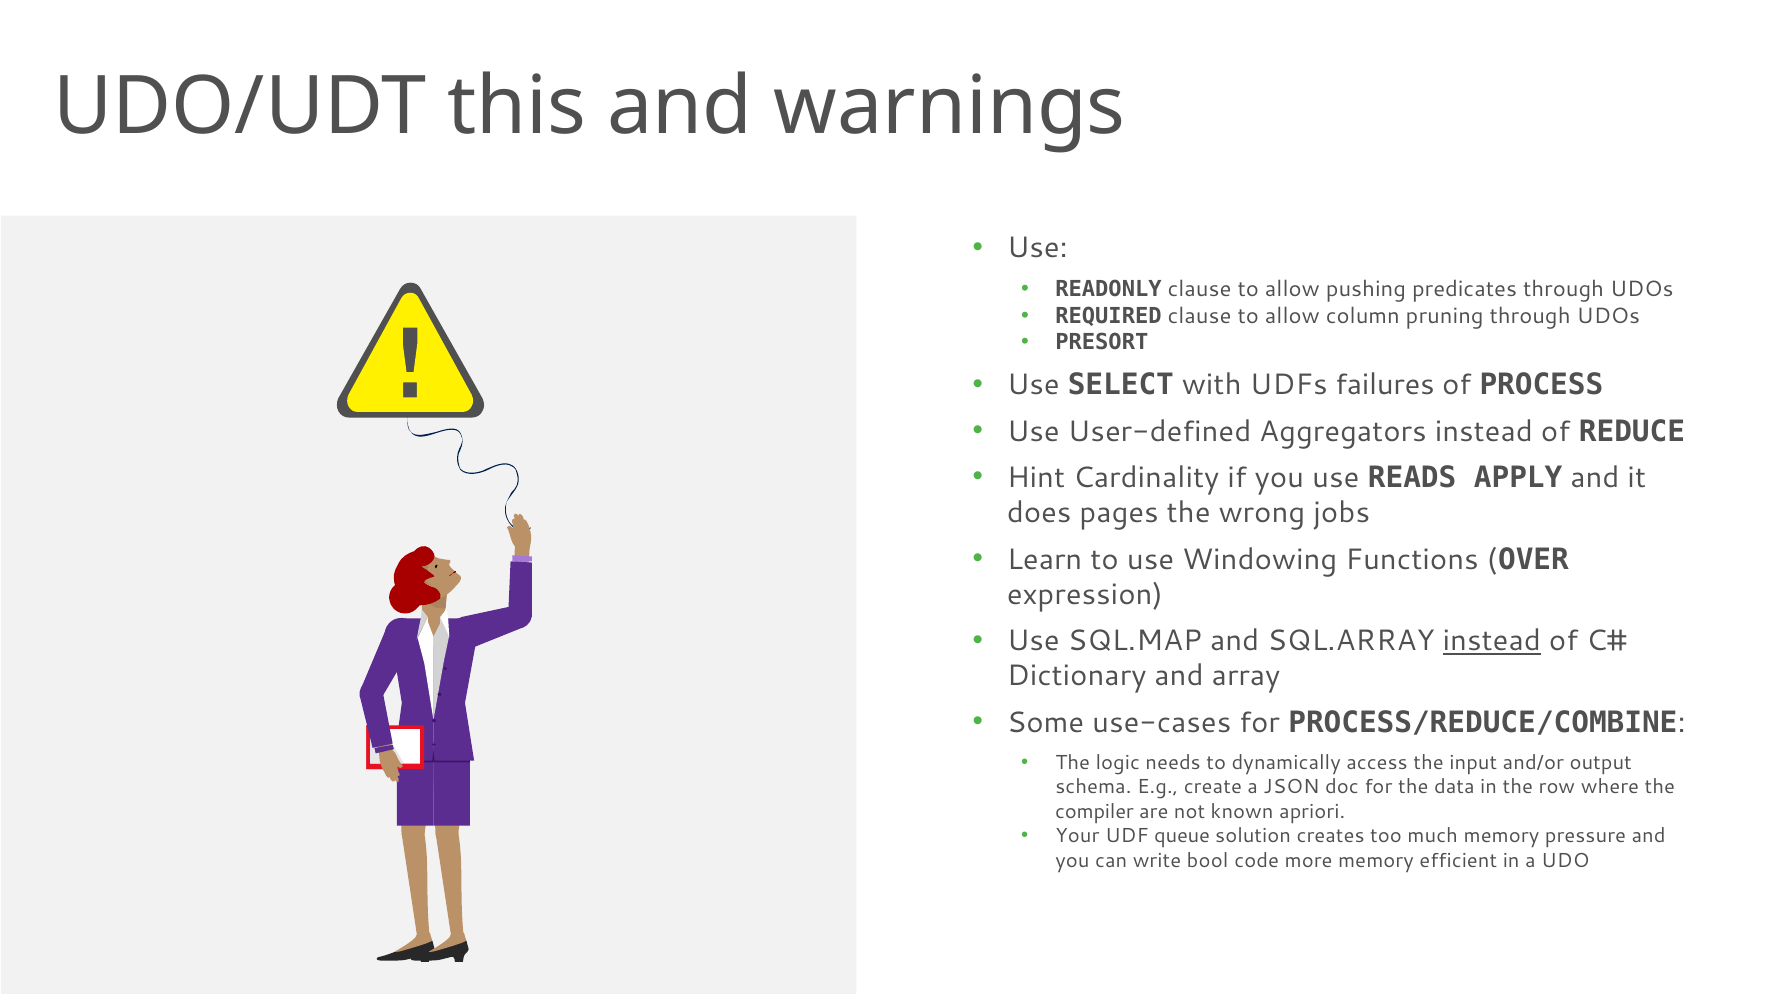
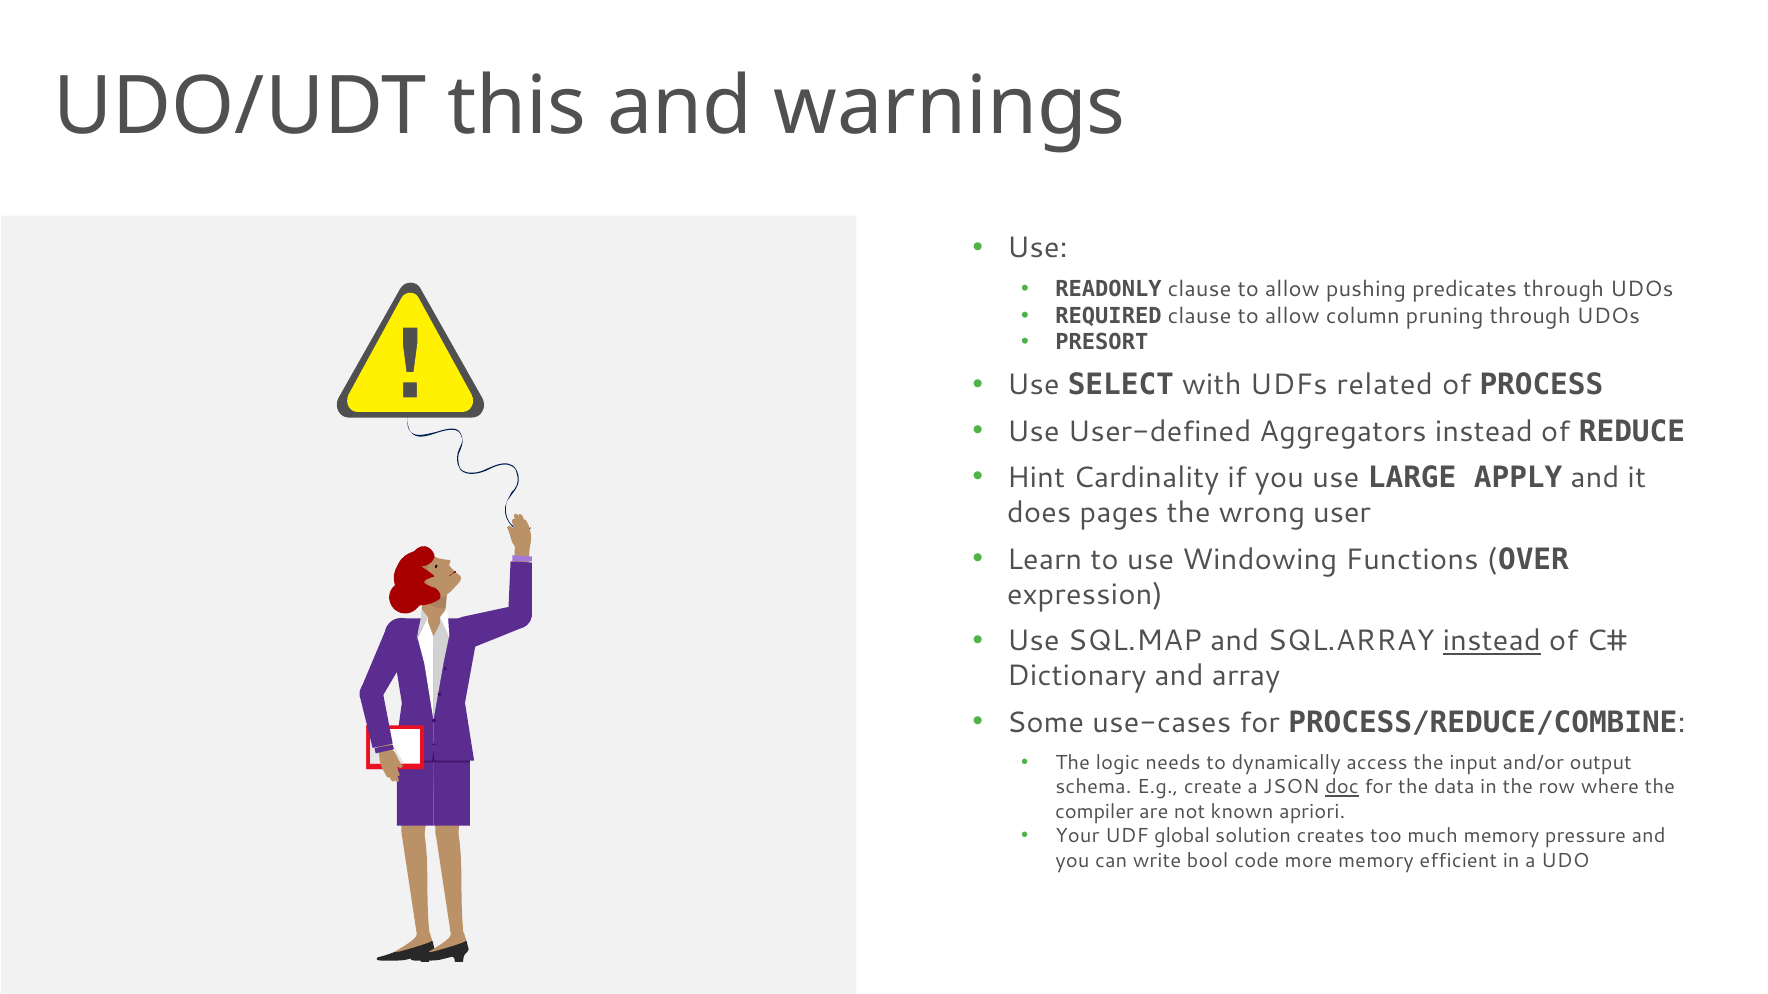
failures: failures -> related
READS: READS -> LARGE
jobs: jobs -> user
doc underline: none -> present
queue: queue -> global
